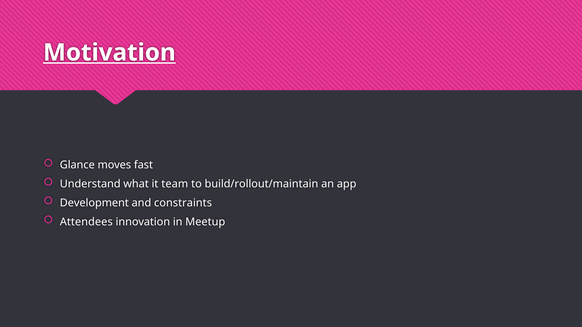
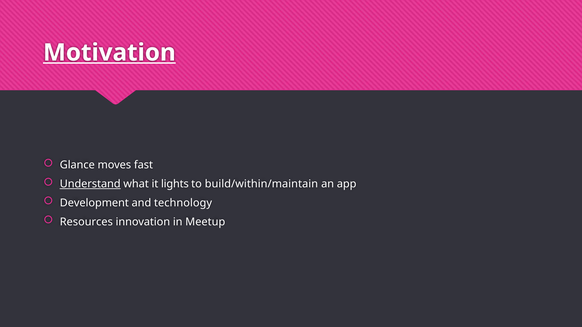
Understand underline: none -> present
team: team -> lights
build/rollout/maintain: build/rollout/maintain -> build/within/maintain
constraints: constraints -> technology
Attendees: Attendees -> Resources
